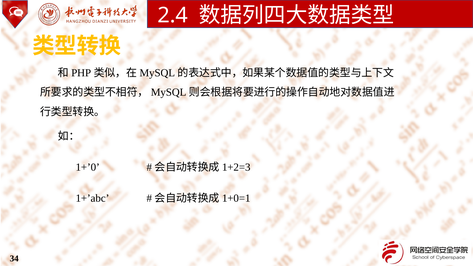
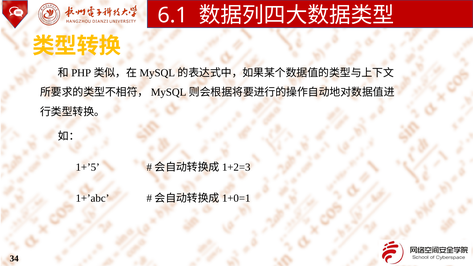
2.4: 2.4 -> 6.1
1+’0: 1+’0 -> 1+’5
